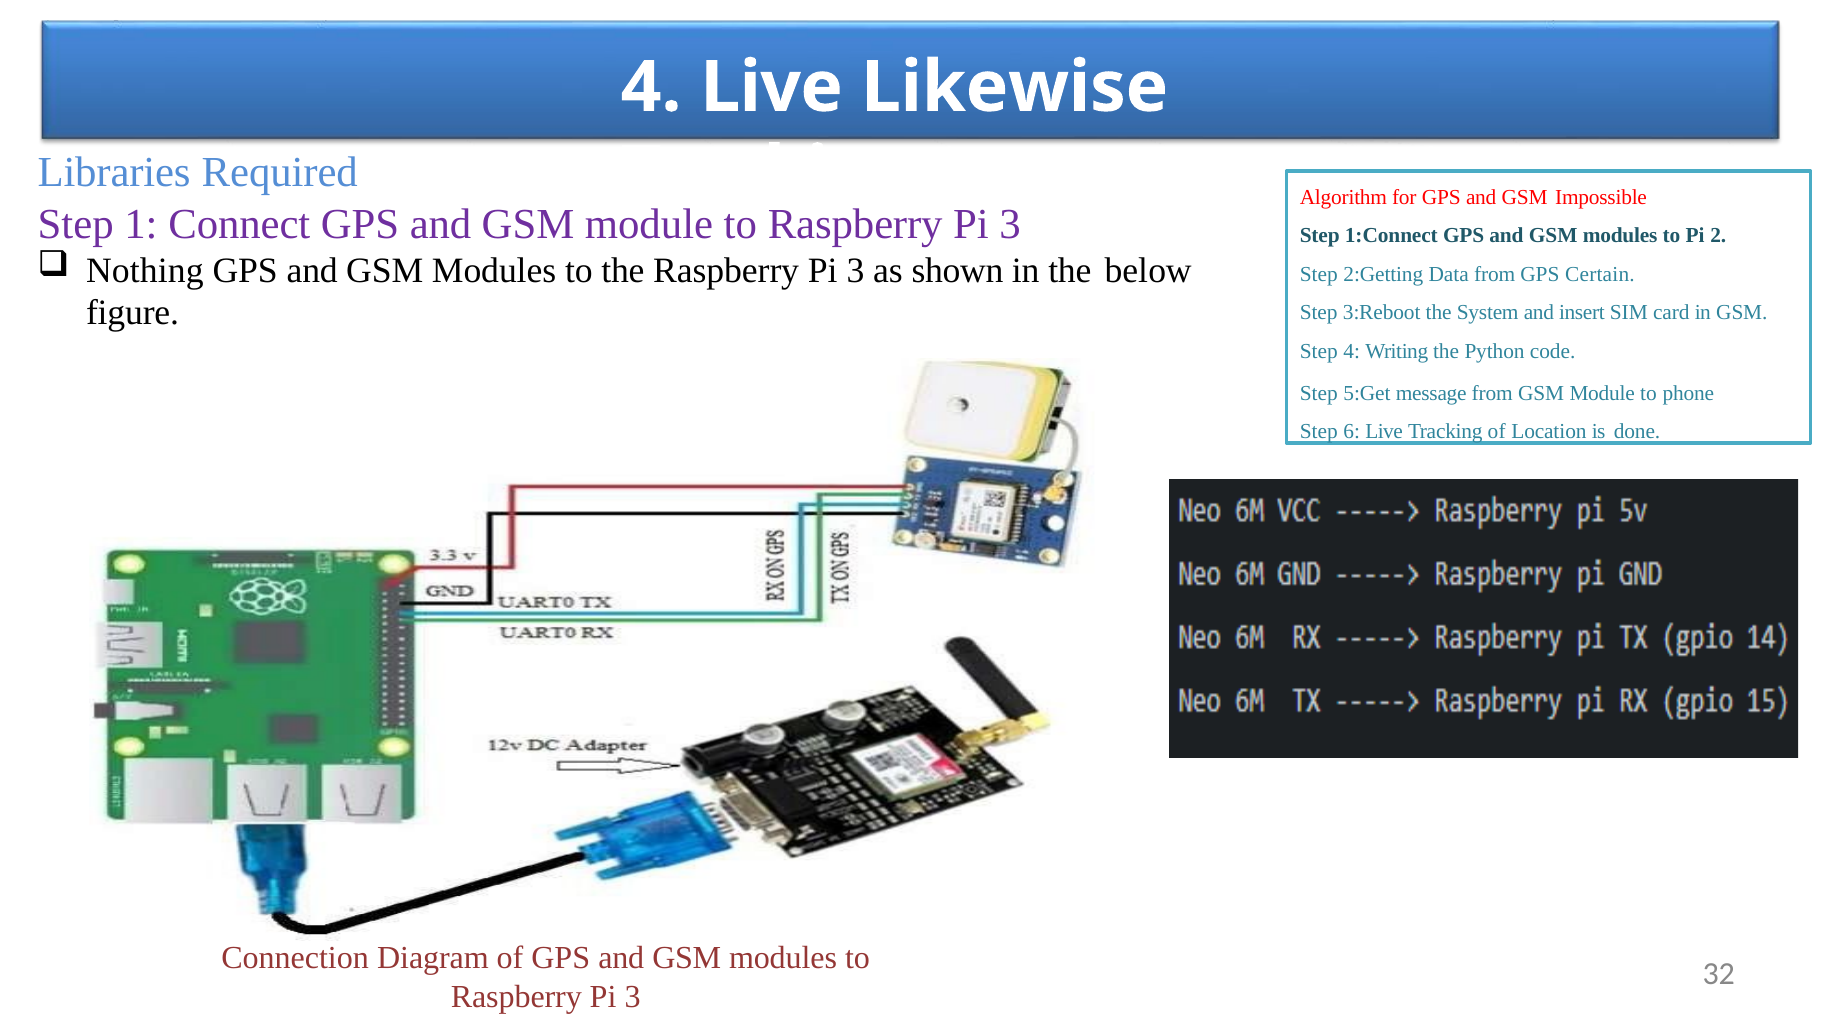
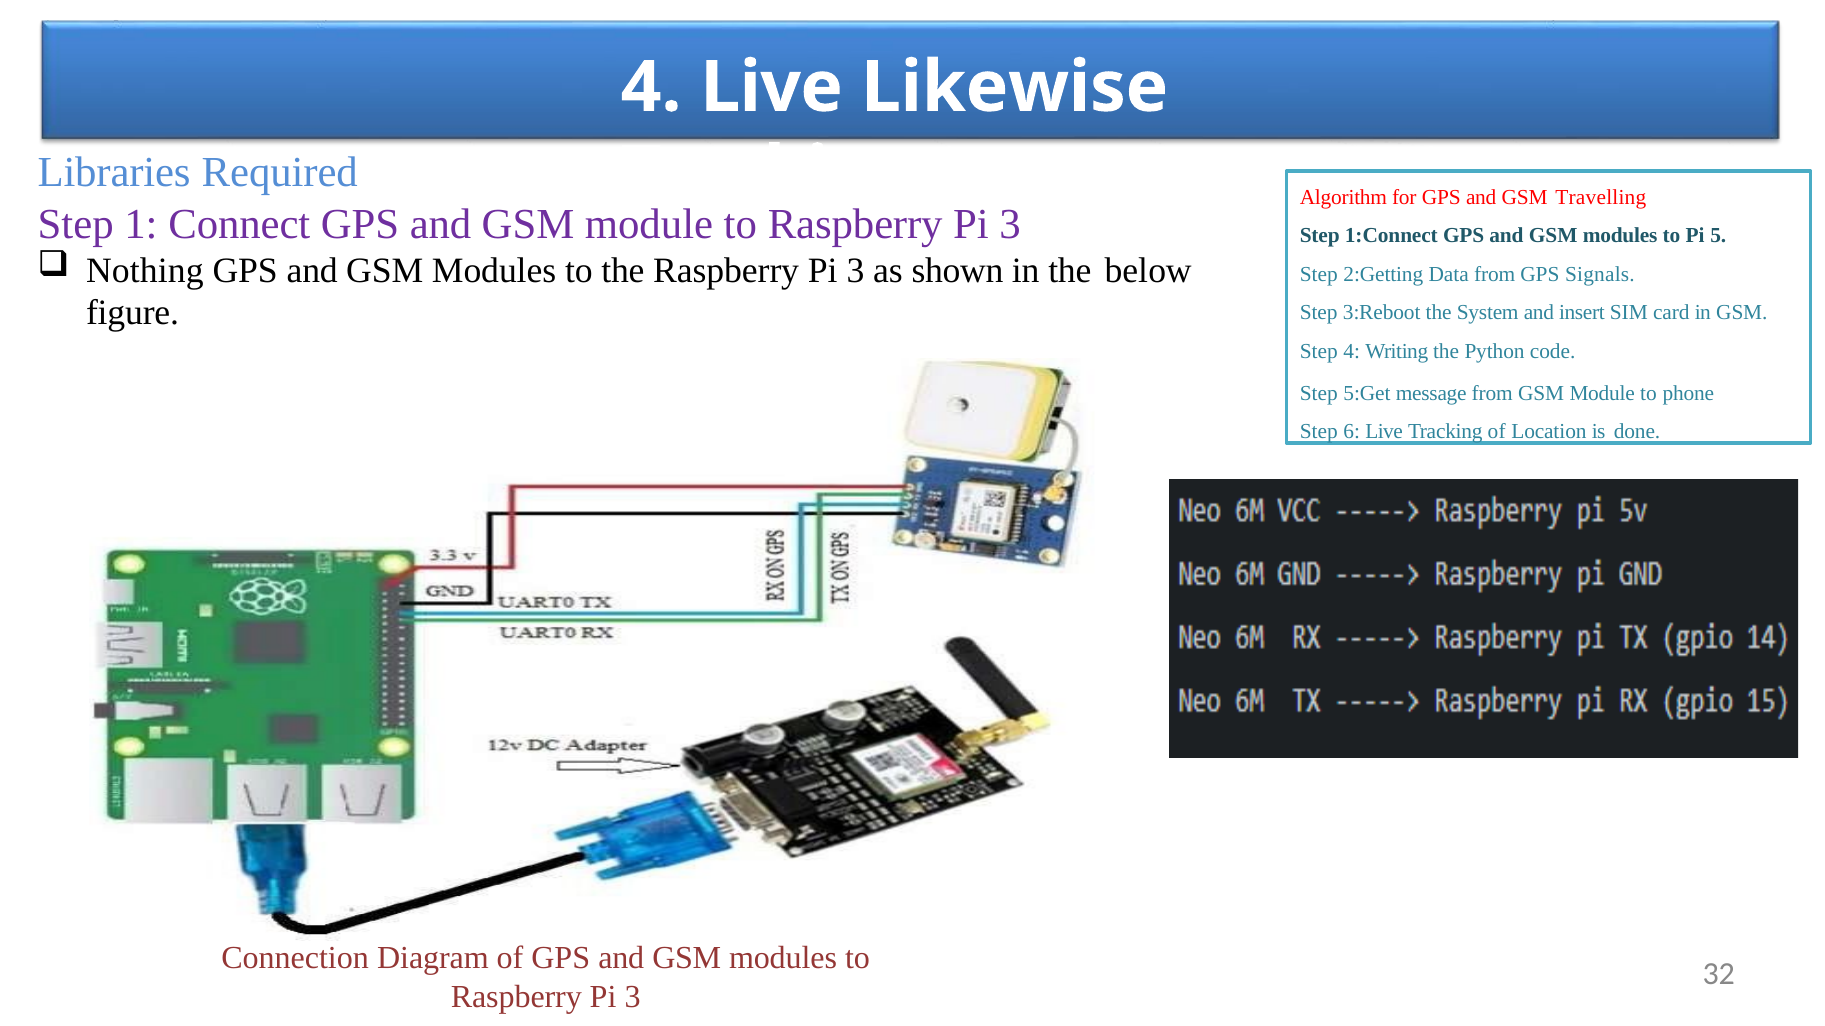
Impossible: Impossible -> Travelling
2: 2 -> 5
Certain: Certain -> Signals
